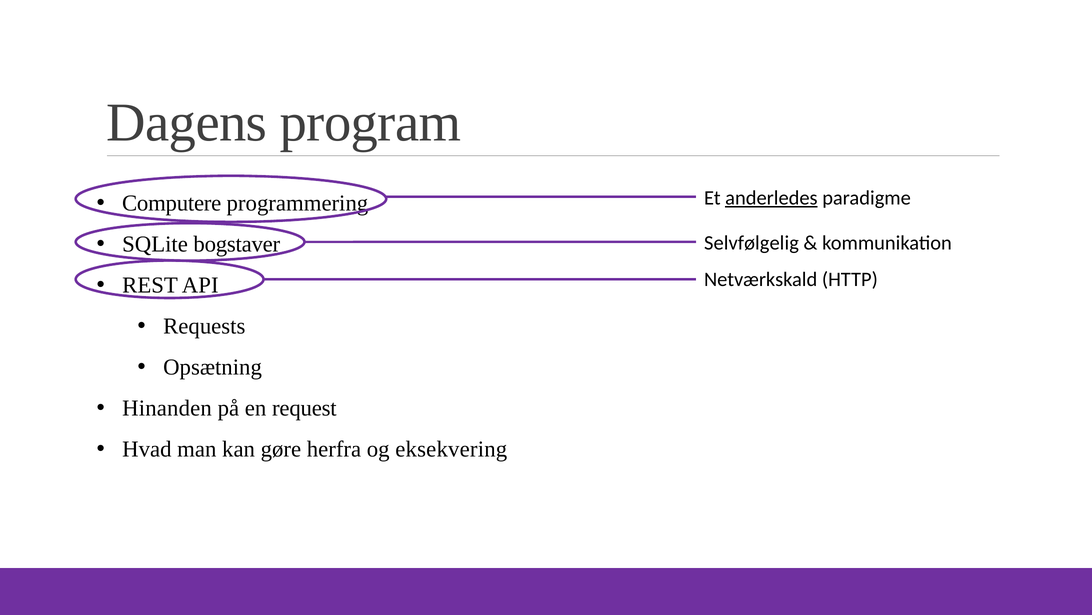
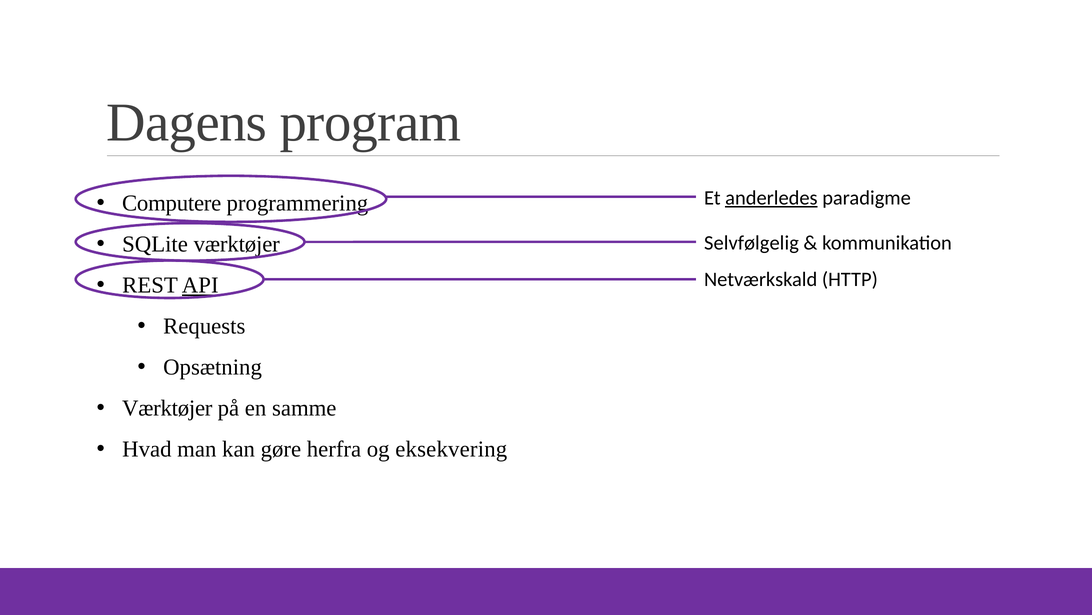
SQLite bogstaver: bogstaver -> værktøjer
API underline: none -> present
Hinanden at (167, 408): Hinanden -> Værktøjer
request: request -> samme
